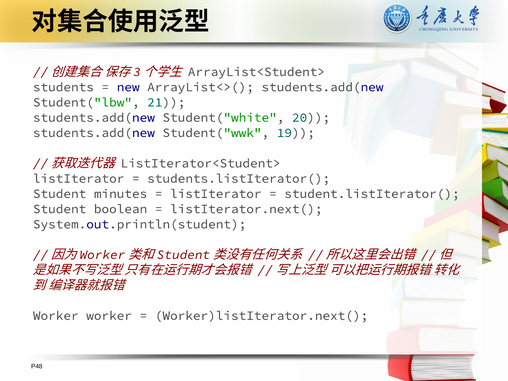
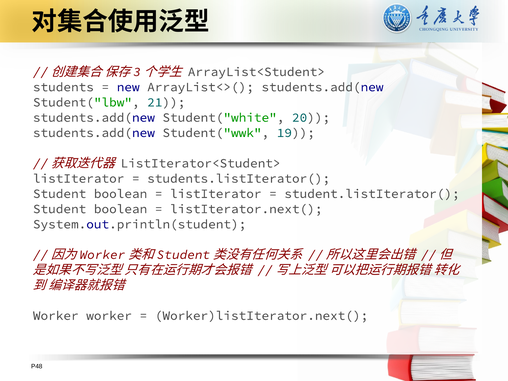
minutes at (121, 194): minutes -> boolean
